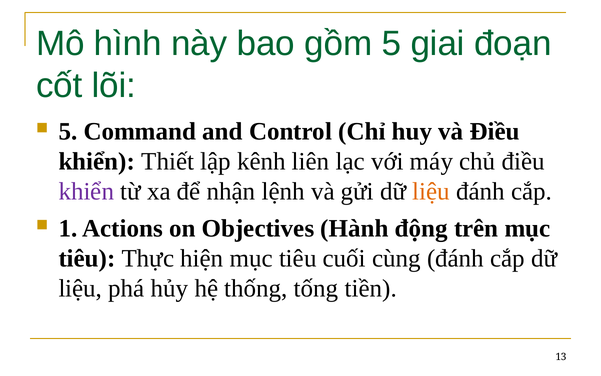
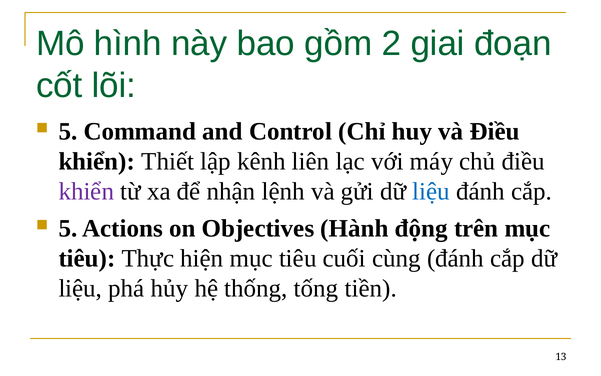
gồm 5: 5 -> 2
liệu at (431, 191) colour: orange -> blue
1 at (68, 228): 1 -> 5
